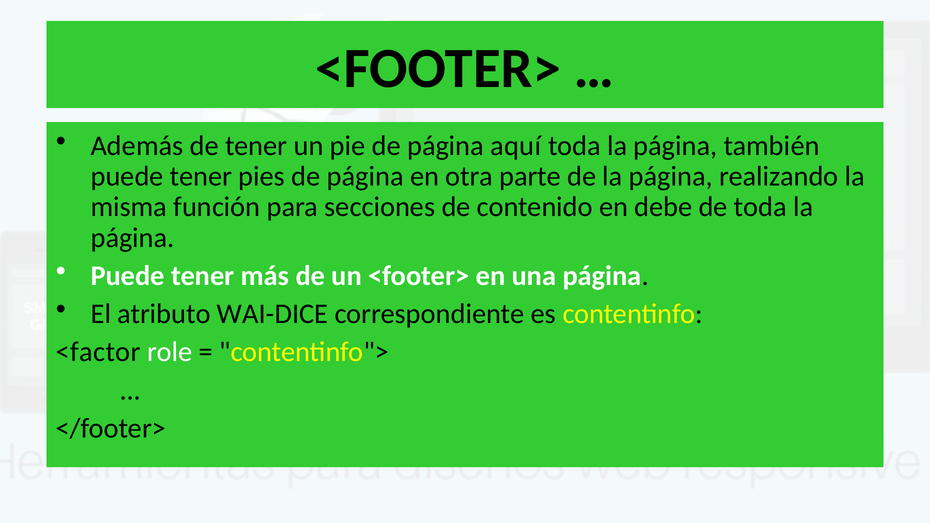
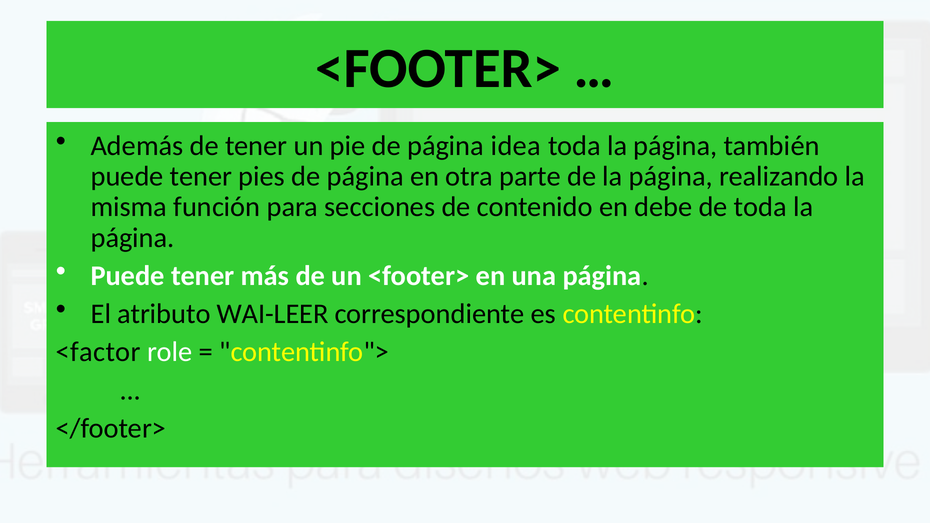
aquí: aquí -> idea
WAI-DICE: WAI-DICE -> WAI-LEER
